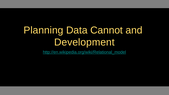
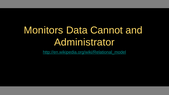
Planning: Planning -> Monitors
Development: Development -> Administrator
